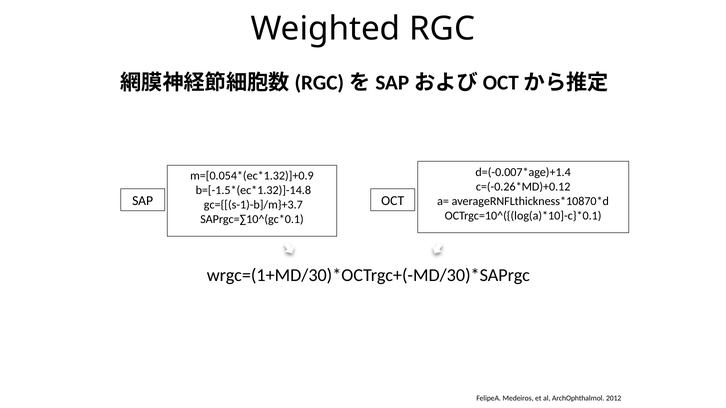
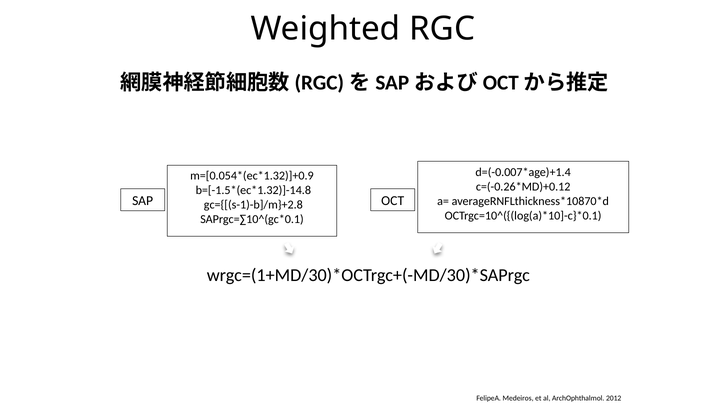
gc={[(s-1)-b]/m}+3.7: gc={[(s-1)-b]/m}+3.7 -> gc={[(s-1)-b]/m}+2.8
